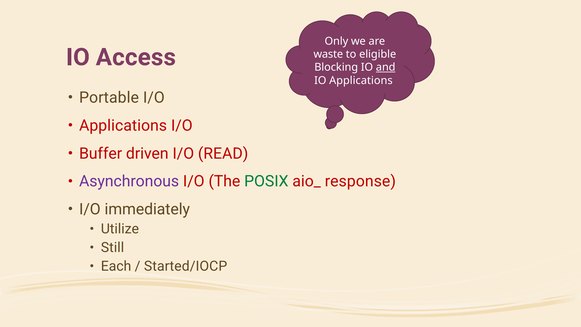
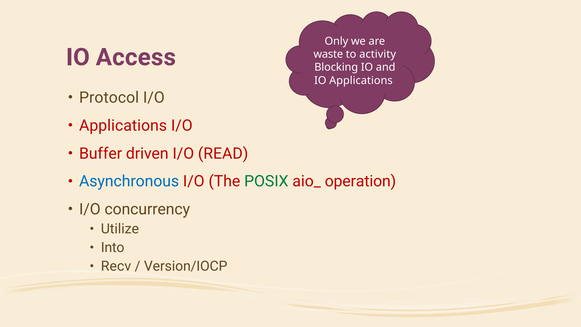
eligible: eligible -> activity
and underline: present -> none
Portable: Portable -> Protocol
Asynchronous colour: purple -> blue
response: response -> operation
immediately: immediately -> concurrency
Still: Still -> Into
Each: Each -> Recv
Started/IOCP: Started/IOCP -> Version/IOCP
